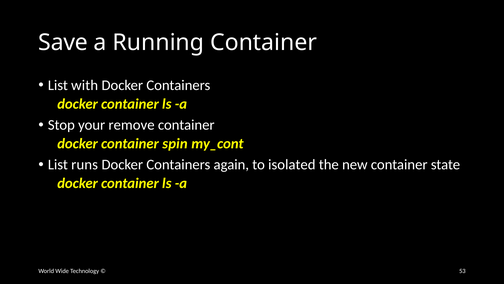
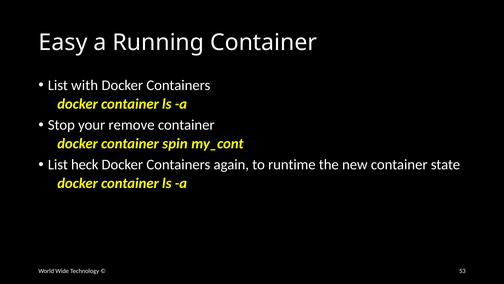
Save: Save -> Easy
runs: runs -> heck
isolated: isolated -> runtime
